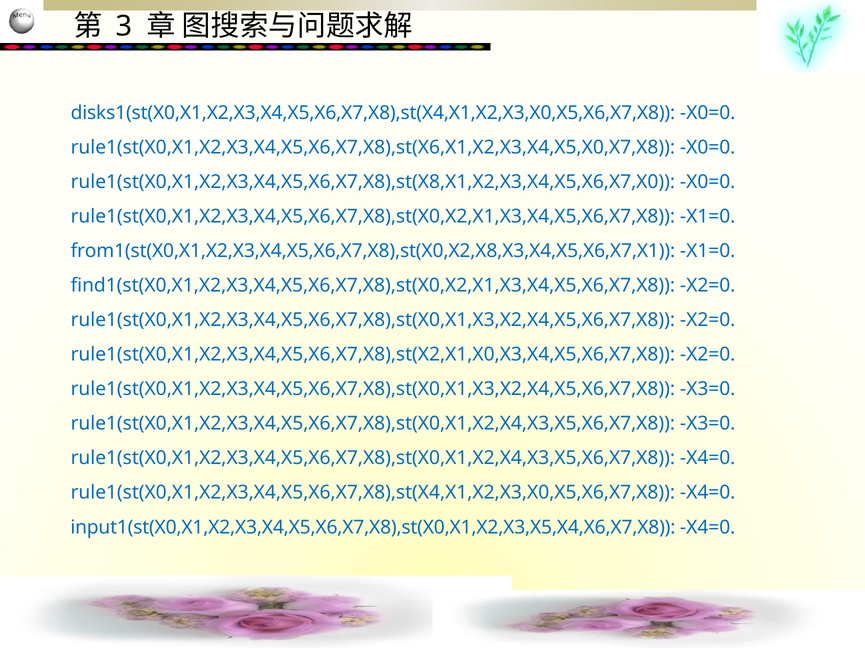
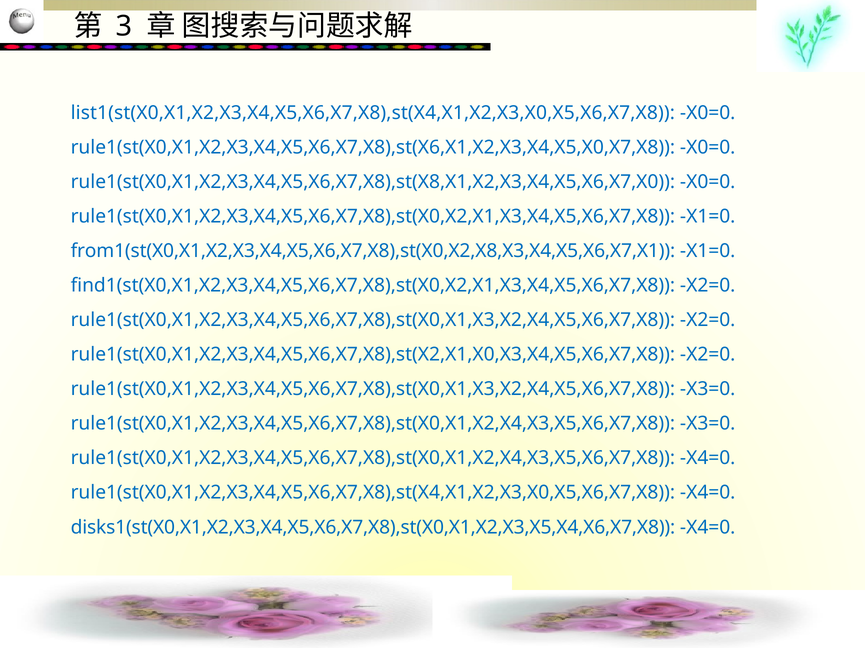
disks1(st(X0,X1,X2,X3,X4,X5,X6,X7,X8),st(X4,X1,X2,X3,X0,X5,X6,X7,X8: disks1(st(X0,X1,X2,X3,X4,X5,X6,X7,X8),st(X4,X1,X2,X3,X0,X5,X6,X7,X8 -> list1(st(X0,X1,X2,X3,X4,X5,X6,X7,X8),st(X4,X1,X2,X3,X0,X5,X6,X7,X8
input1(st(X0,X1,X2,X3,X4,X5,X6,X7,X8),st(X0,X1,X2,X3,X5,X4,X6,X7,X8: input1(st(X0,X1,X2,X3,X4,X5,X6,X7,X8),st(X0,X1,X2,X3,X5,X4,X6,X7,X8 -> disks1(st(X0,X1,X2,X3,X4,X5,X6,X7,X8),st(X0,X1,X2,X3,X5,X4,X6,X7,X8
